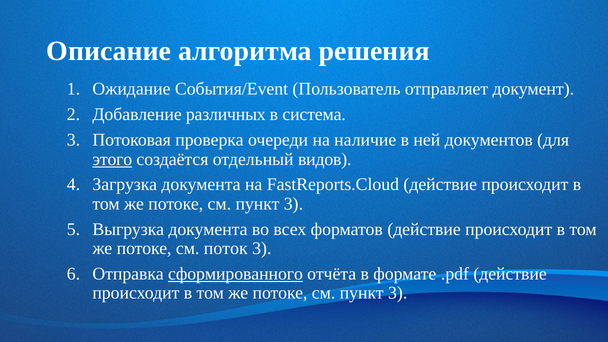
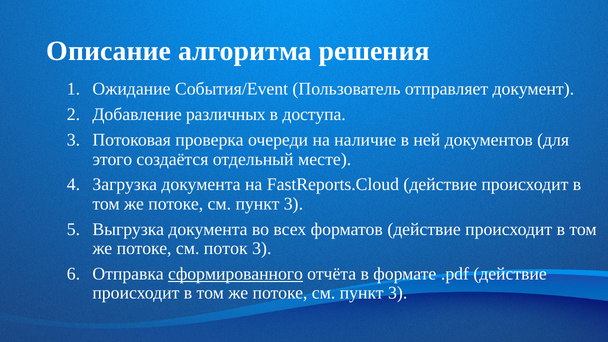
система: система -> доступа
этого underline: present -> none
видов: видов -> месте
